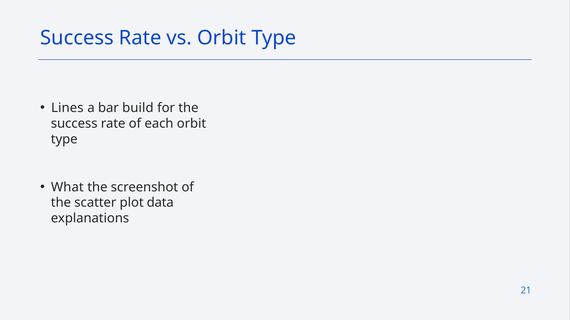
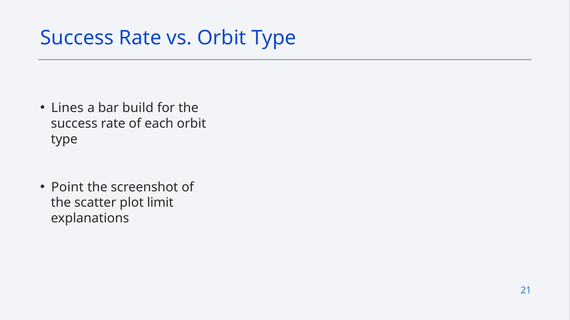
What: What -> Point
data: data -> limit
